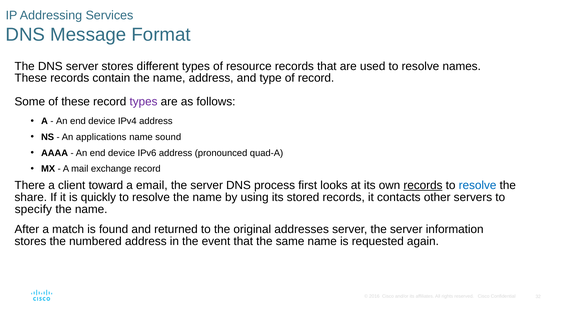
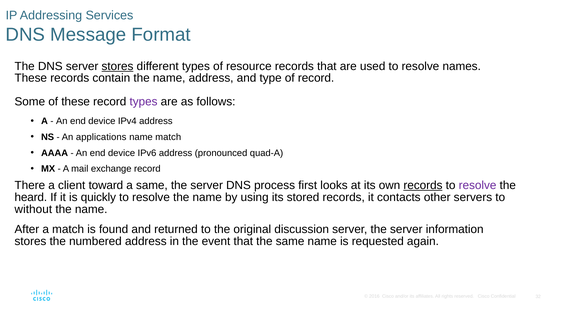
stores at (117, 66) underline: none -> present
name sound: sound -> match
a email: email -> same
resolve at (478, 185) colour: blue -> purple
share: share -> heard
specify: specify -> without
addresses: addresses -> discussion
